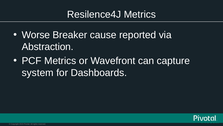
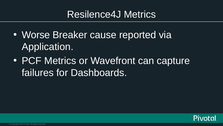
Abstraction: Abstraction -> Application
system: system -> failures
